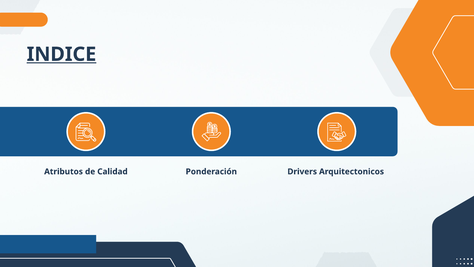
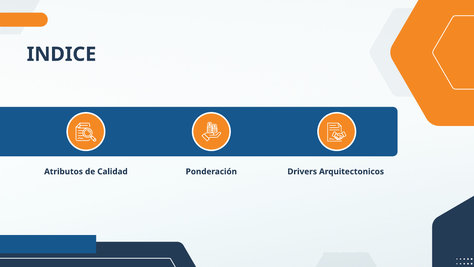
INDICE underline: present -> none
